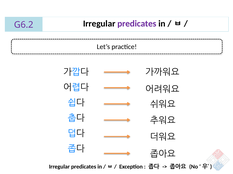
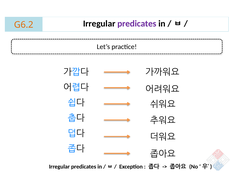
G6.2 colour: purple -> orange
